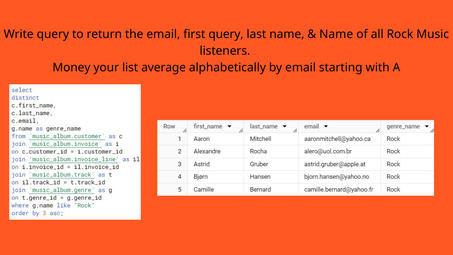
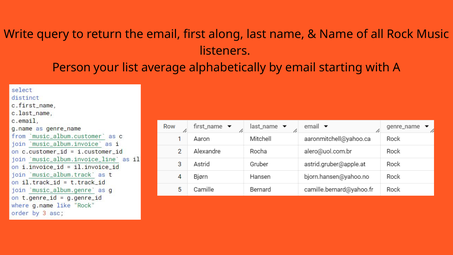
first query: query -> along
Money: Money -> Person
